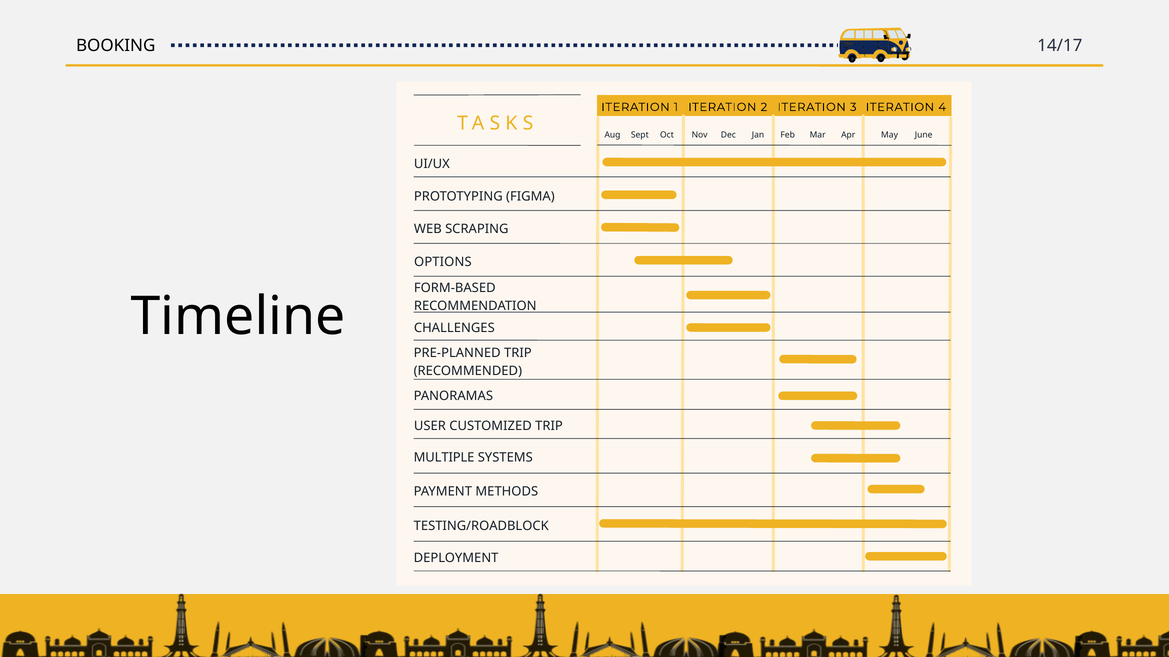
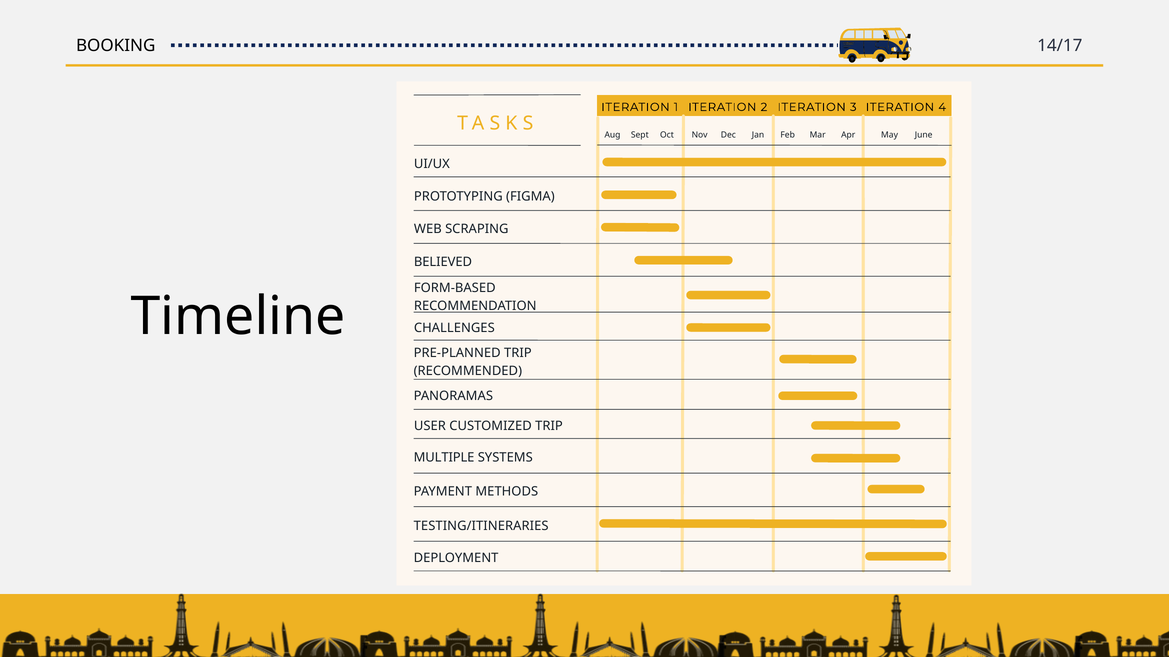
OPTIONS: OPTIONS -> BELIEVED
TESTING/ROADBLOCK: TESTING/ROADBLOCK -> TESTING/ITINERARIES
